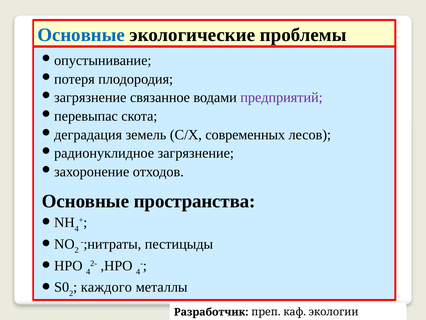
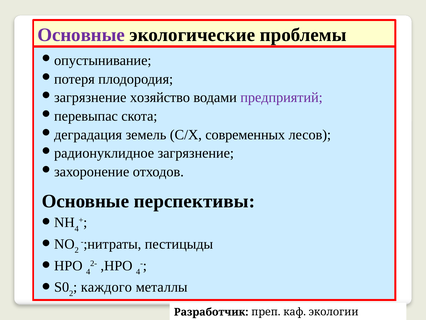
Основные at (81, 35) colour: blue -> purple
связанное: связанное -> хозяйство
пространства: пространства -> перспективы
